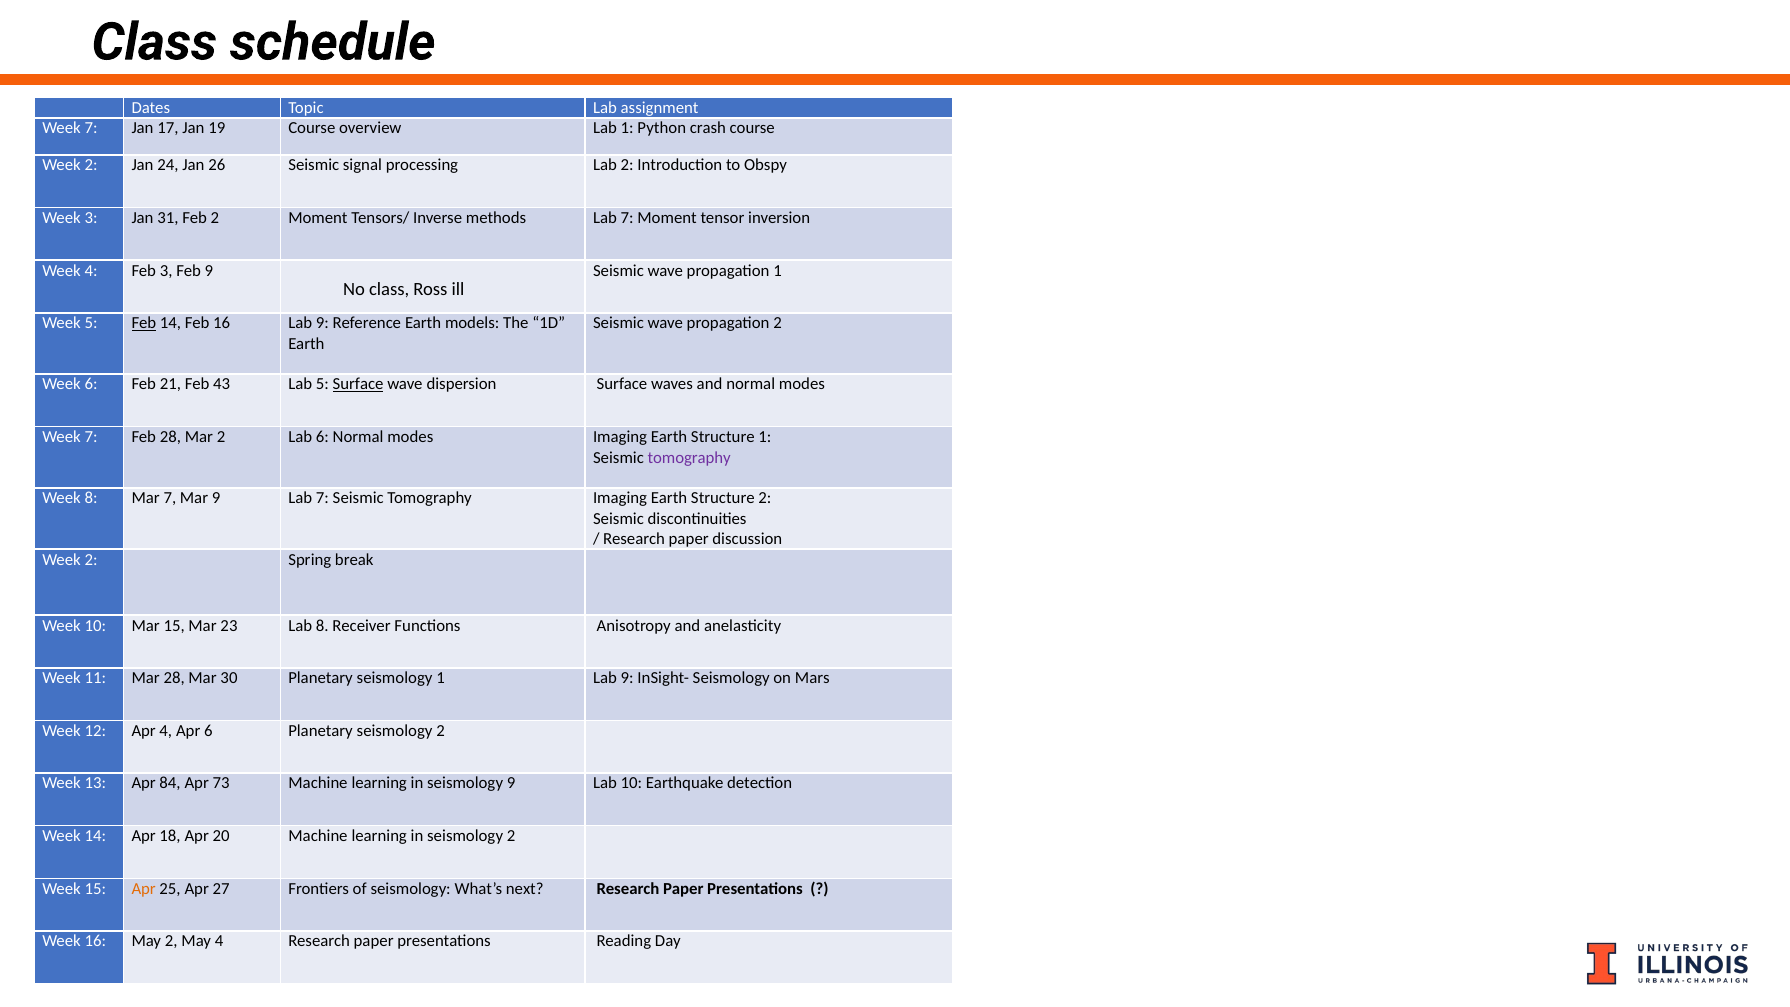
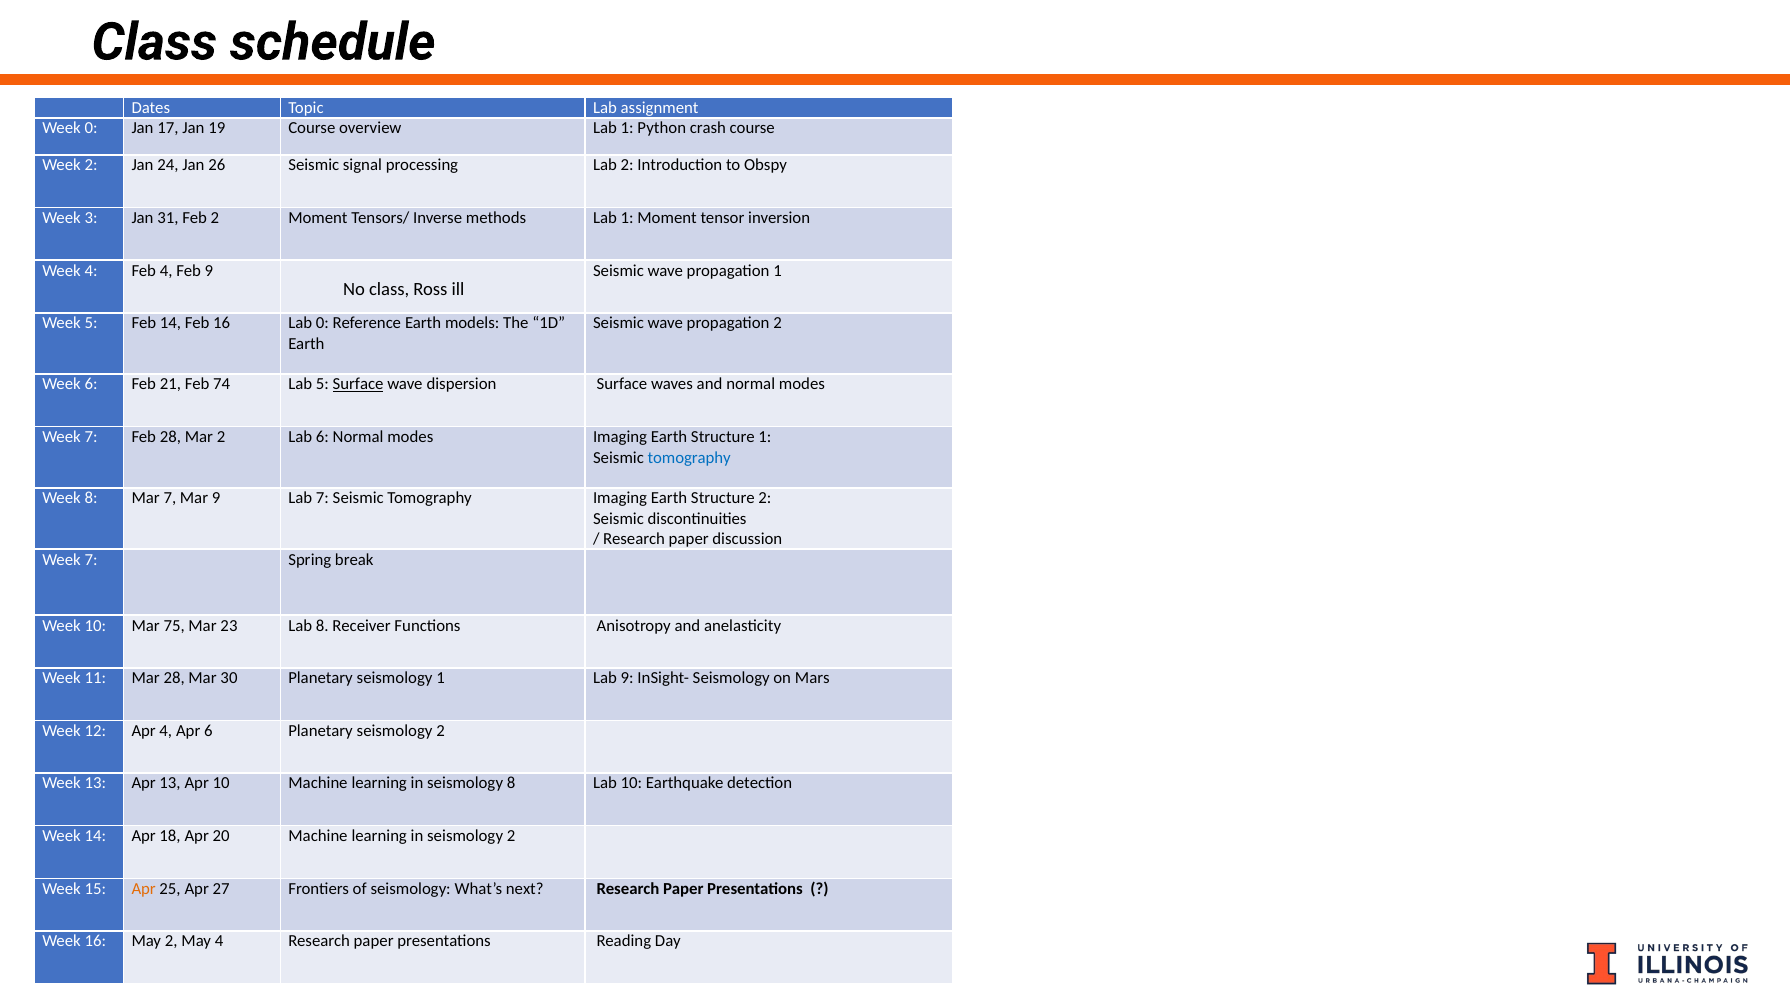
7 at (91, 128): 7 -> 0
methods Lab 7: 7 -> 1
Feb 3: 3 -> 4
Feb at (144, 323) underline: present -> none
16 Lab 9: 9 -> 0
43: 43 -> 74
tomography at (689, 457) colour: purple -> blue
2 at (91, 560): 2 -> 7
Mar 15: 15 -> 75
Apr 84: 84 -> 13
Apr 73: 73 -> 10
seismology 9: 9 -> 8
